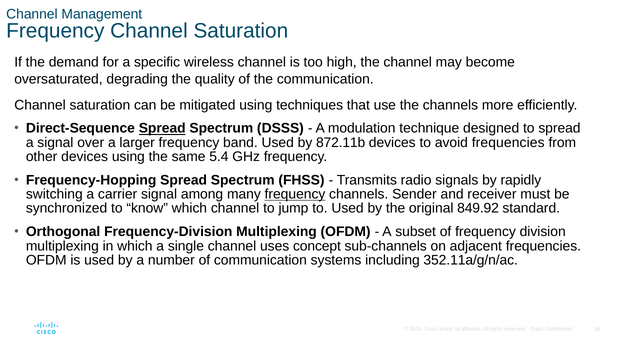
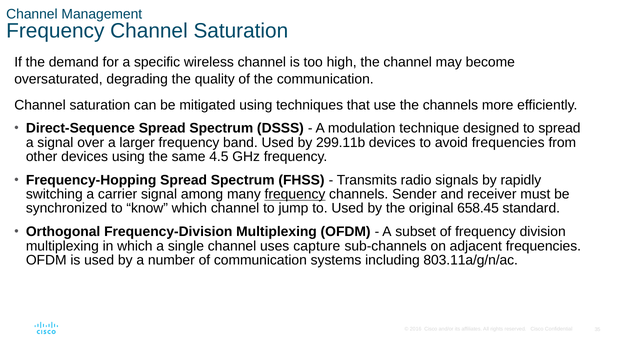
Spread at (162, 128) underline: present -> none
872.11b: 872.11b -> 299.11b
5.4: 5.4 -> 4.5
849.92: 849.92 -> 658.45
concept: concept -> capture
352.11a/g/n/ac: 352.11a/g/n/ac -> 803.11a/g/n/ac
